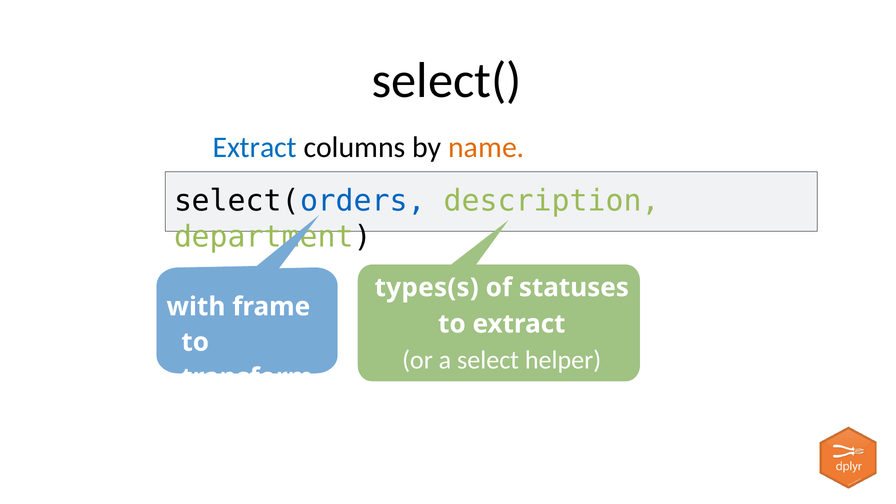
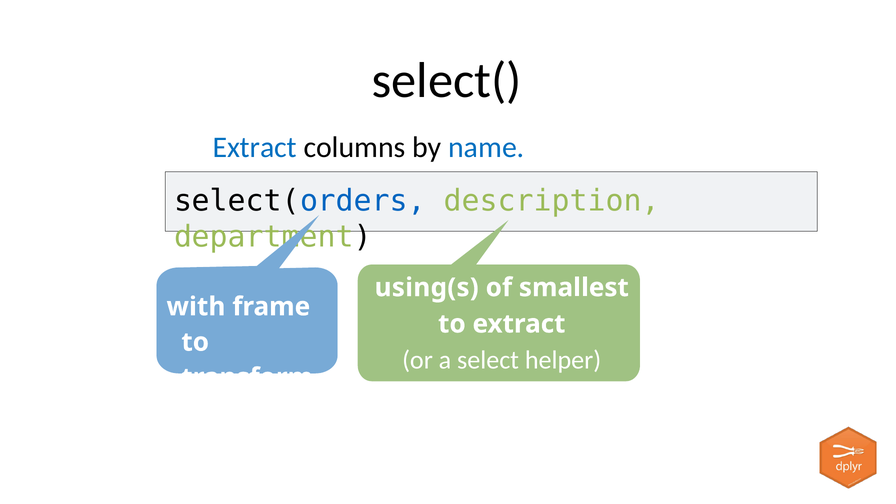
name colour: orange -> blue
types(s: types(s -> using(s
statuses: statuses -> smallest
